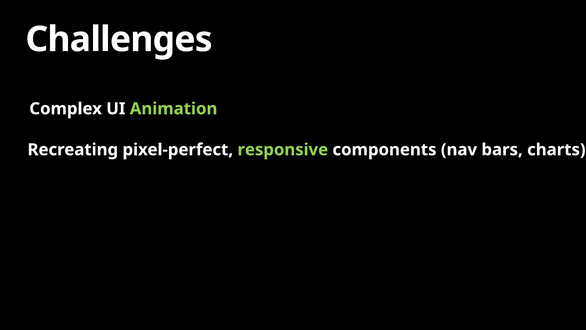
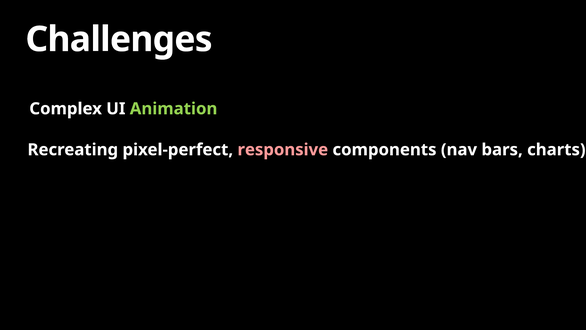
responsive colour: light green -> pink
